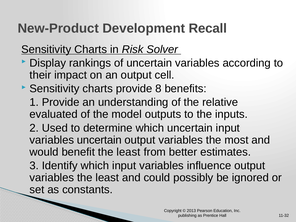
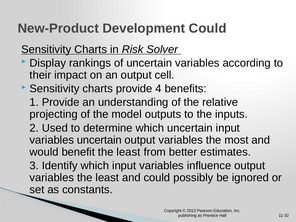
Development Recall: Recall -> Could
8: 8 -> 4
evaluated: evaluated -> projecting
